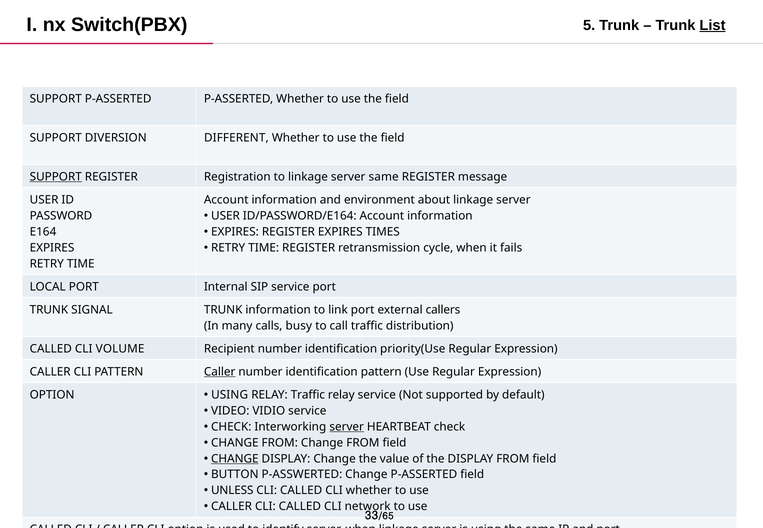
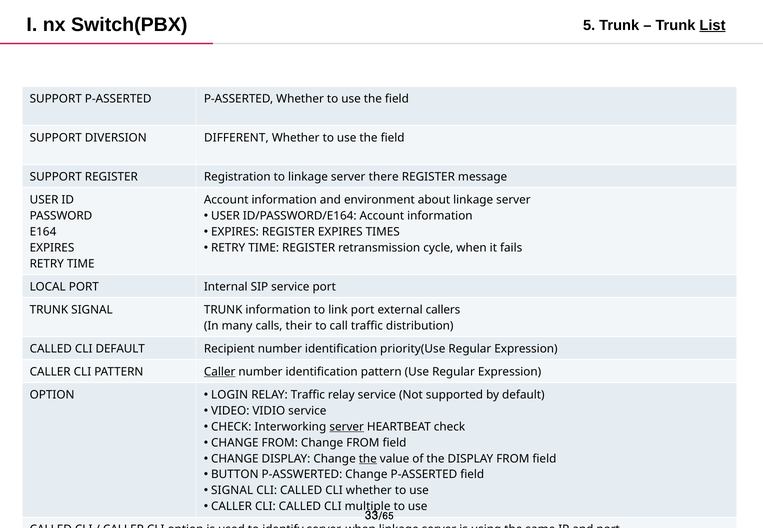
SUPPORT at (56, 177) underline: present -> none
server same: same -> there
busy: busy -> their
CLI VOLUME: VOLUME -> DEFAULT
USING at (230, 395): USING -> LOGIN
CHANGE at (235, 459) underline: present -> none
the at (368, 459) underline: none -> present
UNLESS at (232, 491): UNLESS -> SIGNAL
network: network -> multiple
